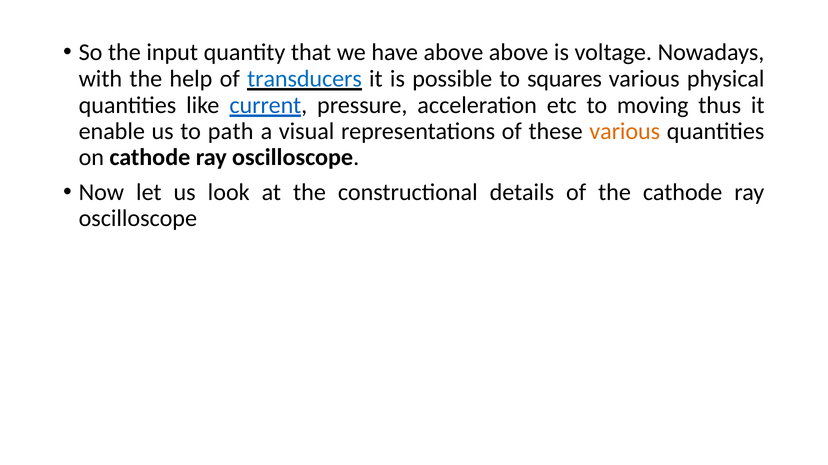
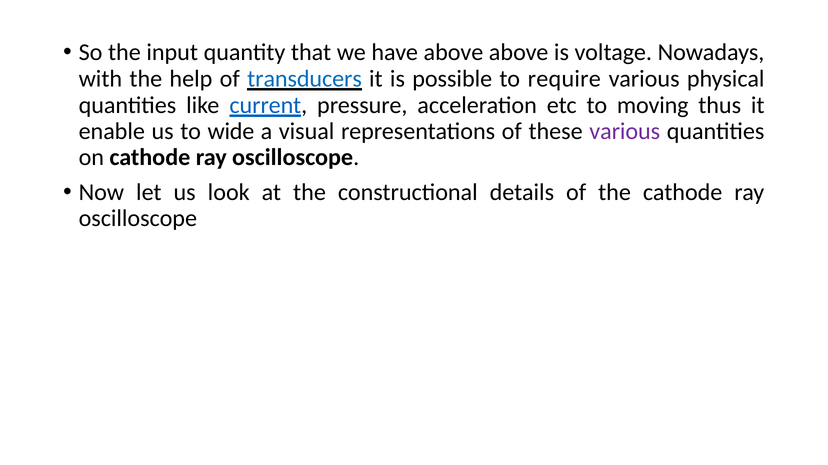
squares: squares -> require
path: path -> wide
various at (625, 132) colour: orange -> purple
